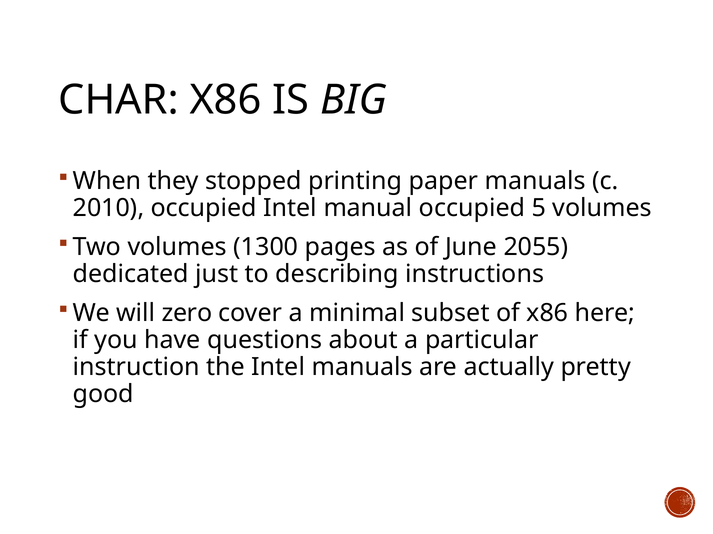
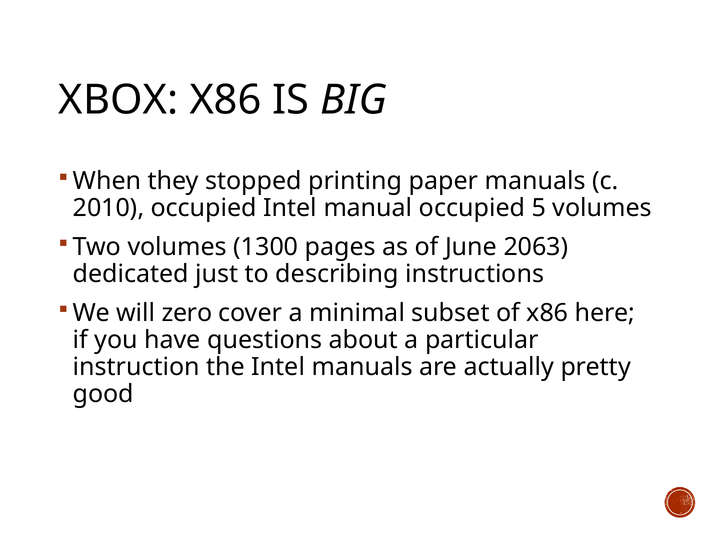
CHAR: CHAR -> XBOX
2055: 2055 -> 2063
